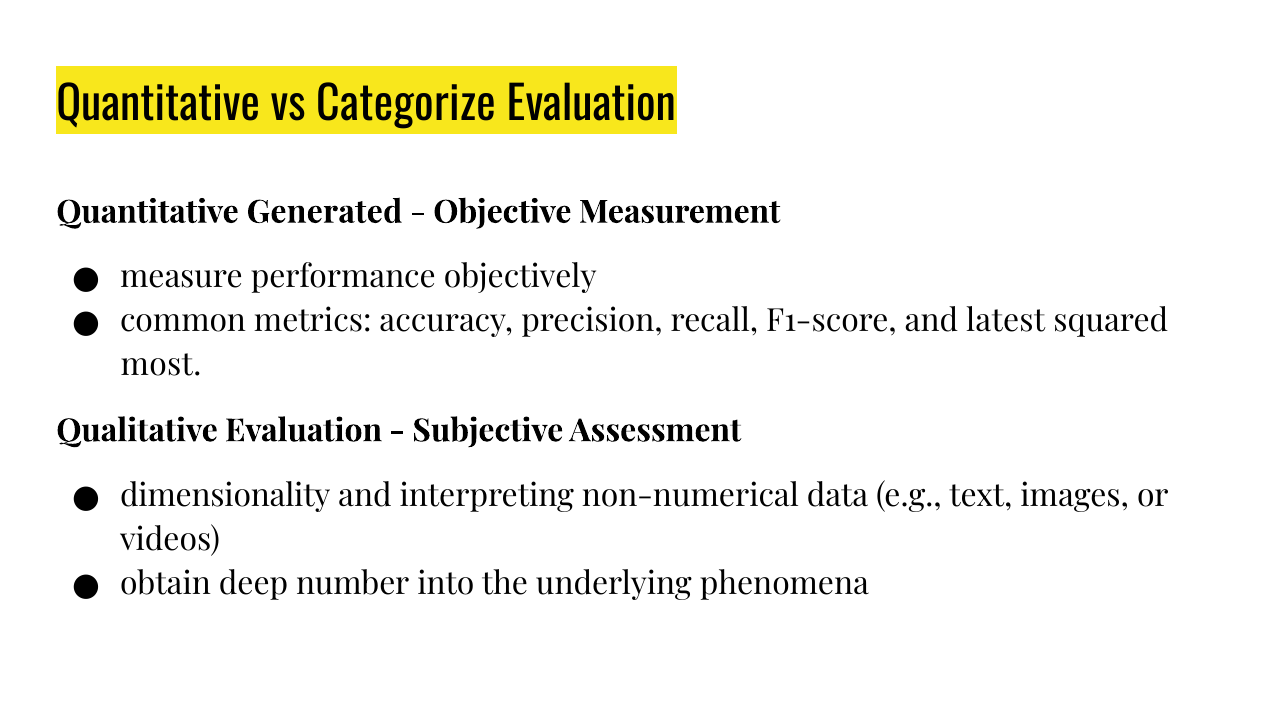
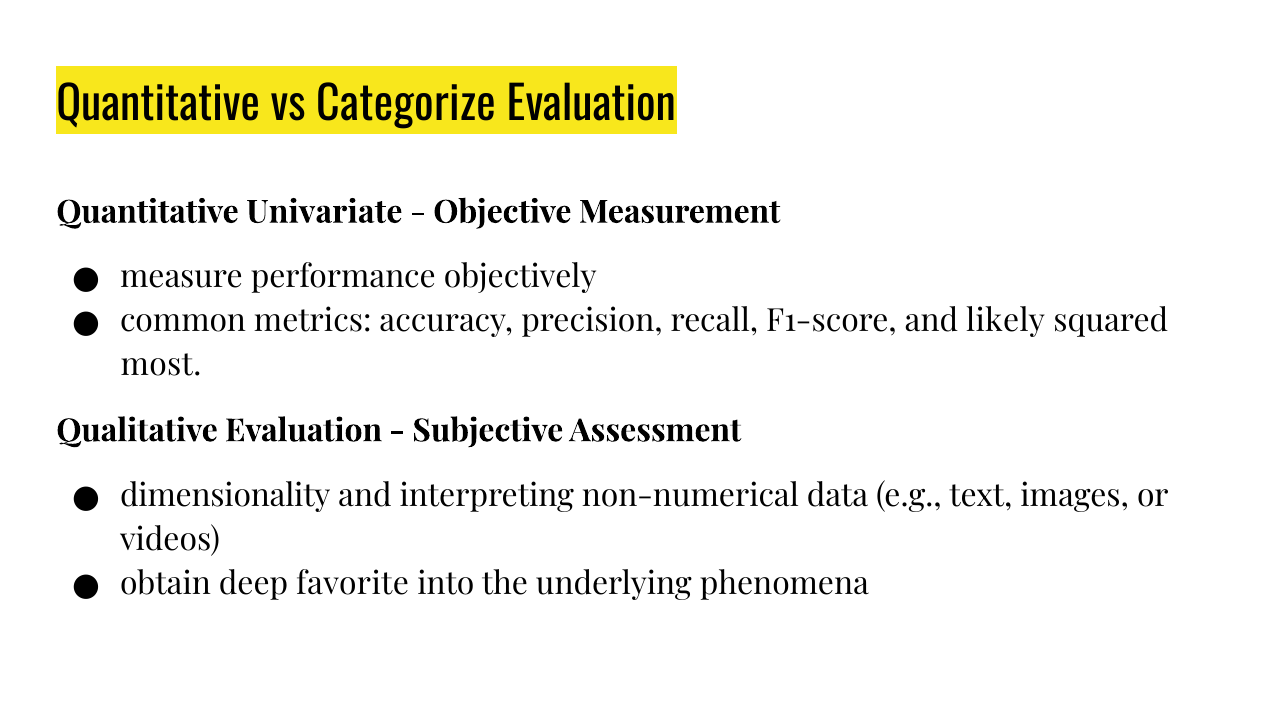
Generated: Generated -> Univariate
latest: latest -> likely
number: number -> favorite
